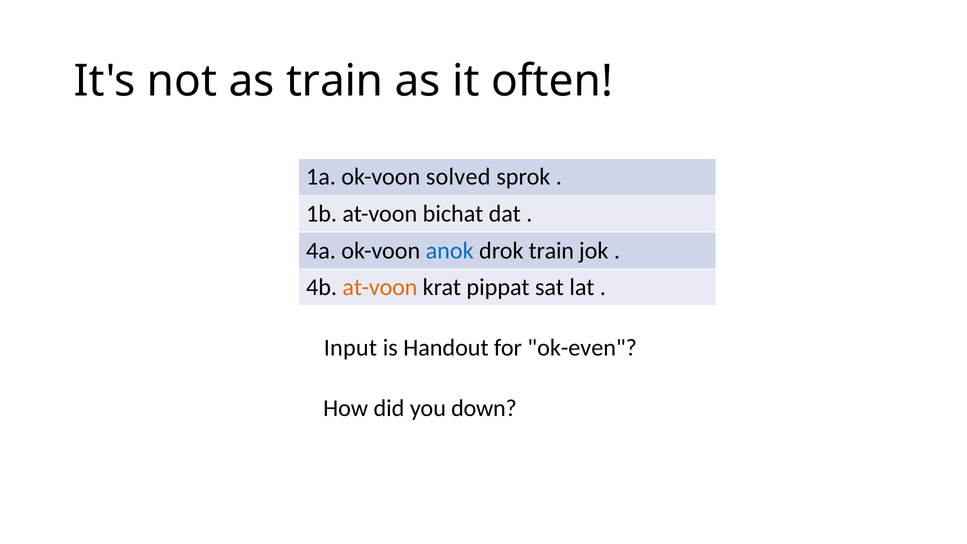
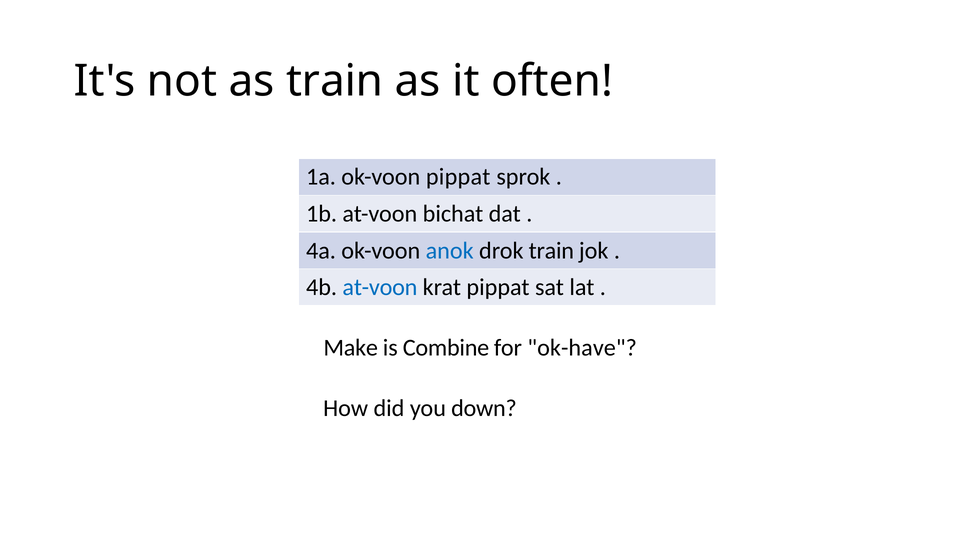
ok-voon solved: solved -> pippat
at-voon at (380, 287) colour: orange -> blue
Input: Input -> Make
Handout: Handout -> Combine
ok-even: ok-even -> ok-have
